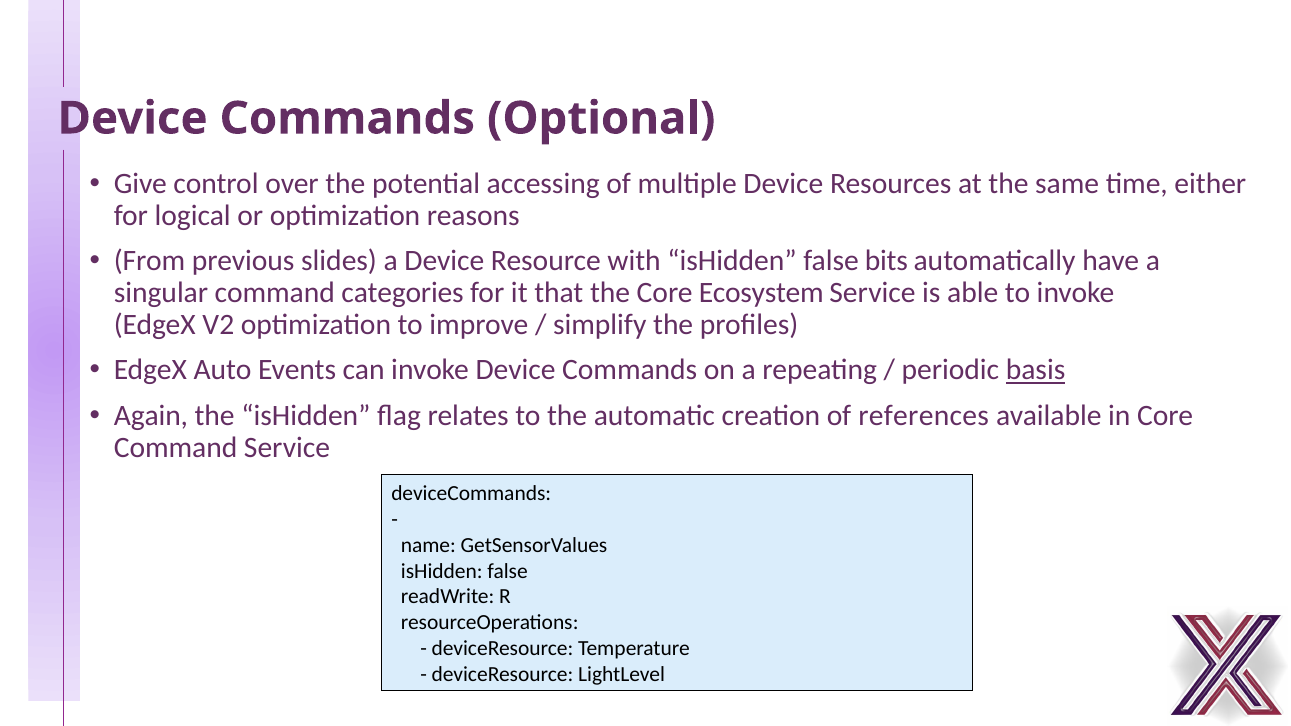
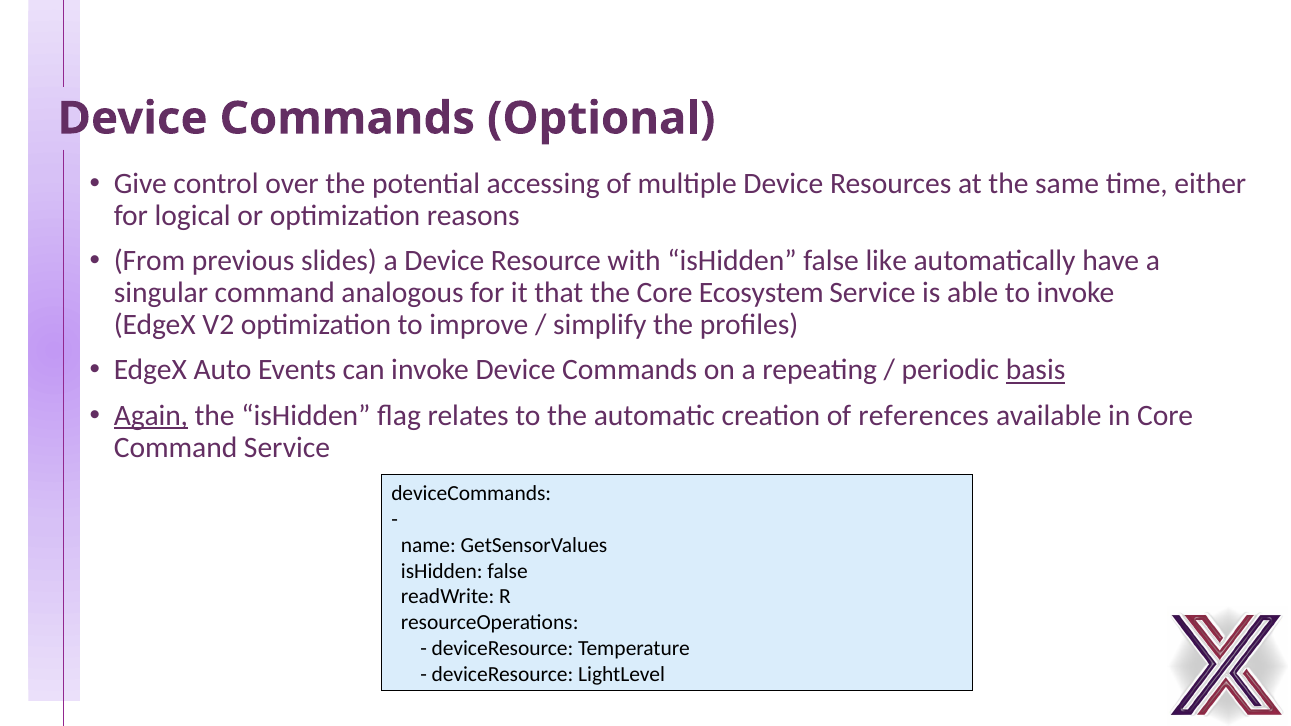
bits: bits -> like
categories: categories -> analogous
Again underline: none -> present
